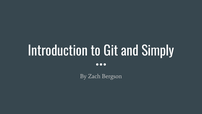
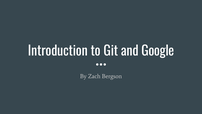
Simply: Simply -> Google
